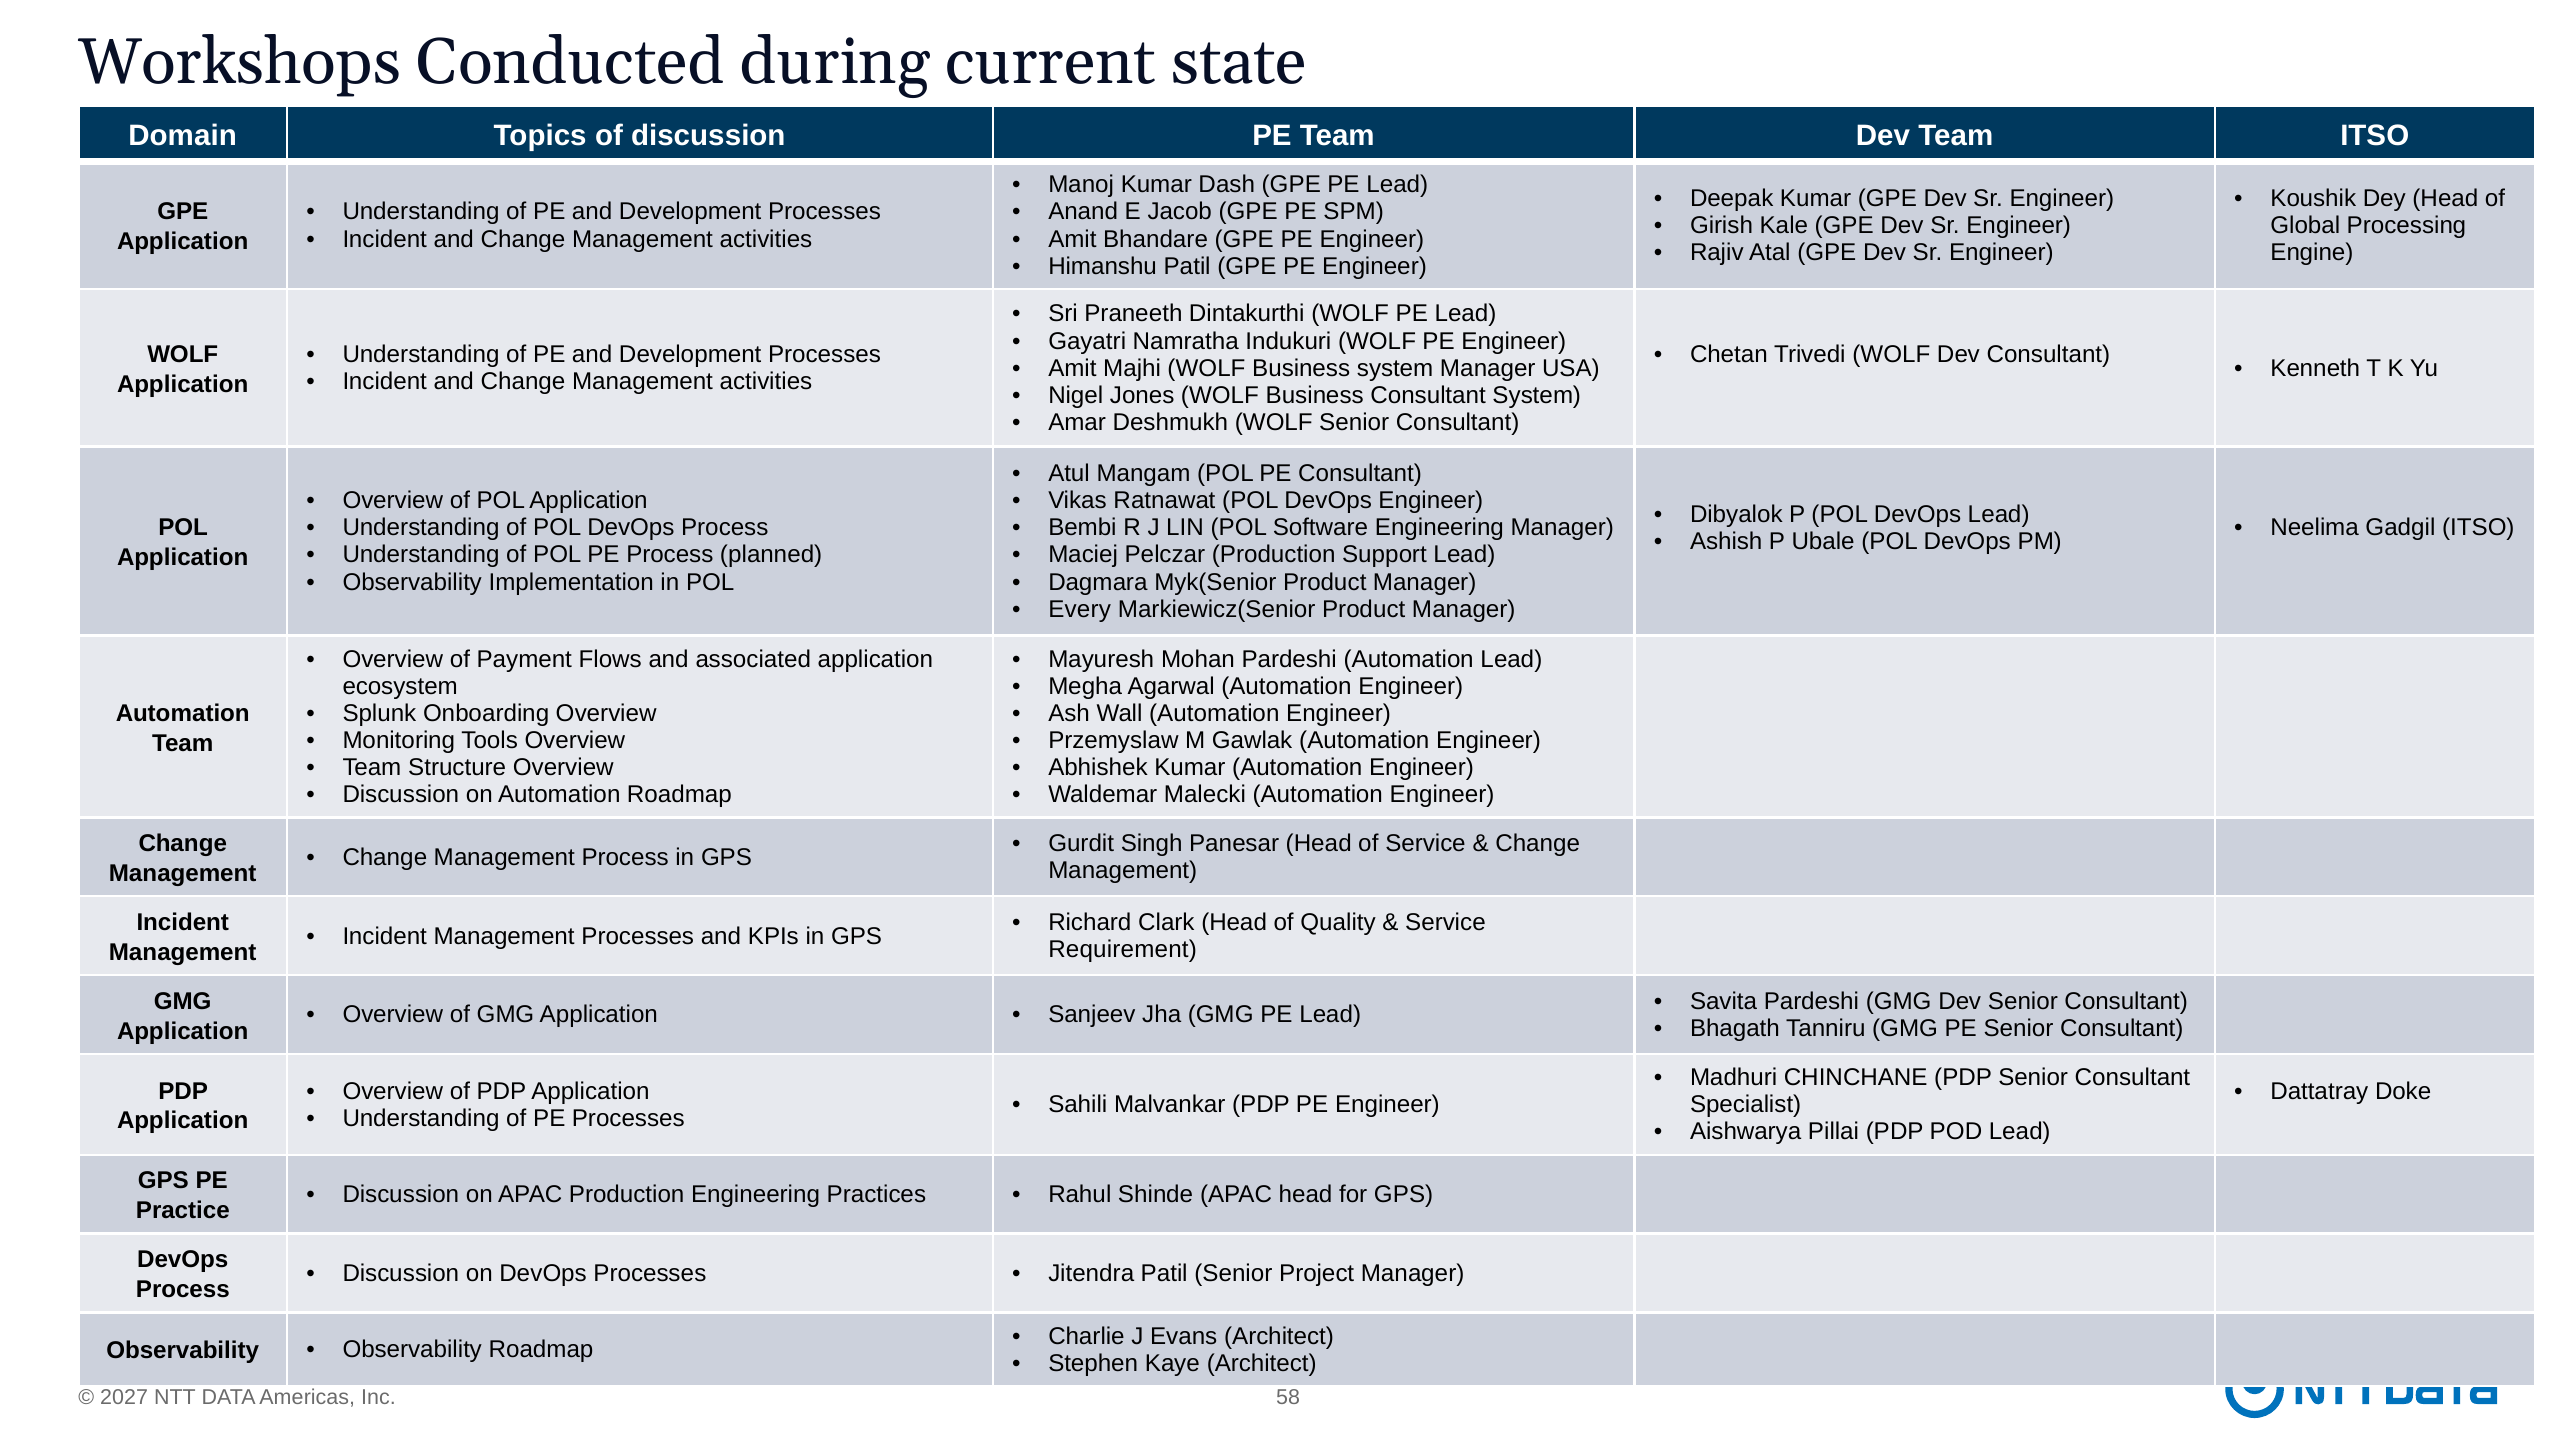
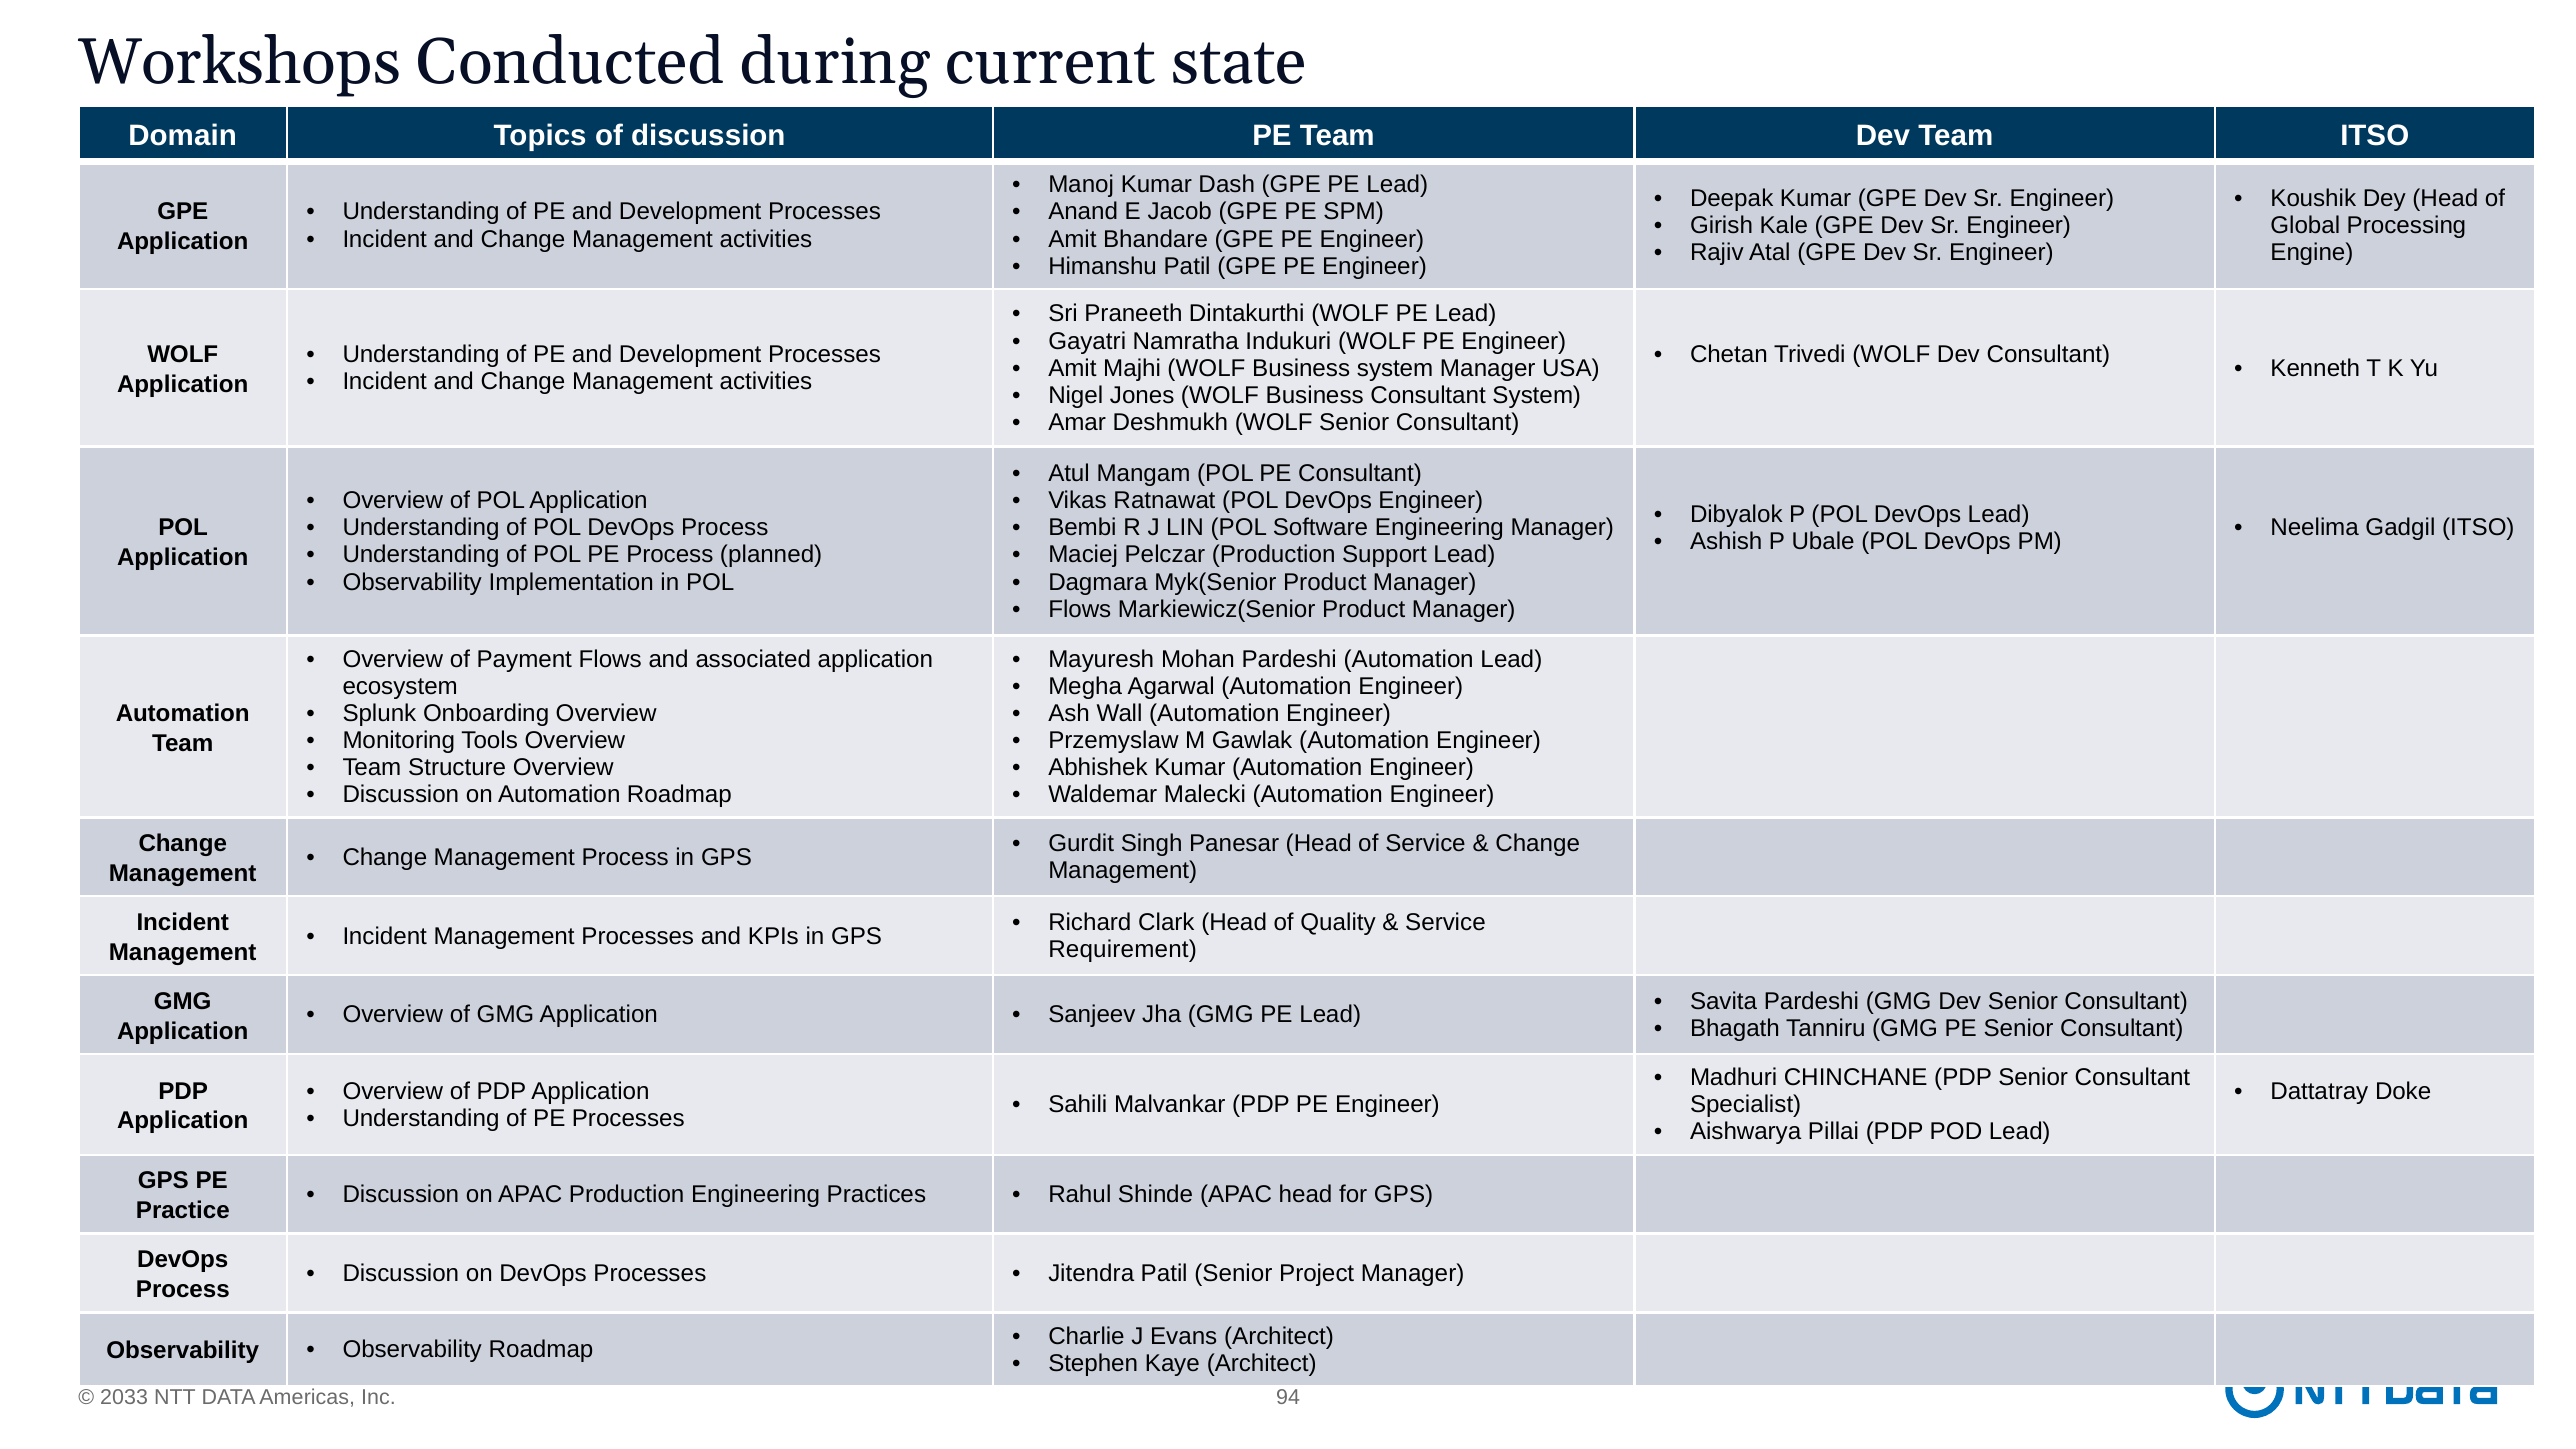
Every at (1080, 609): Every -> Flows
2027: 2027 -> 2033
58: 58 -> 94
